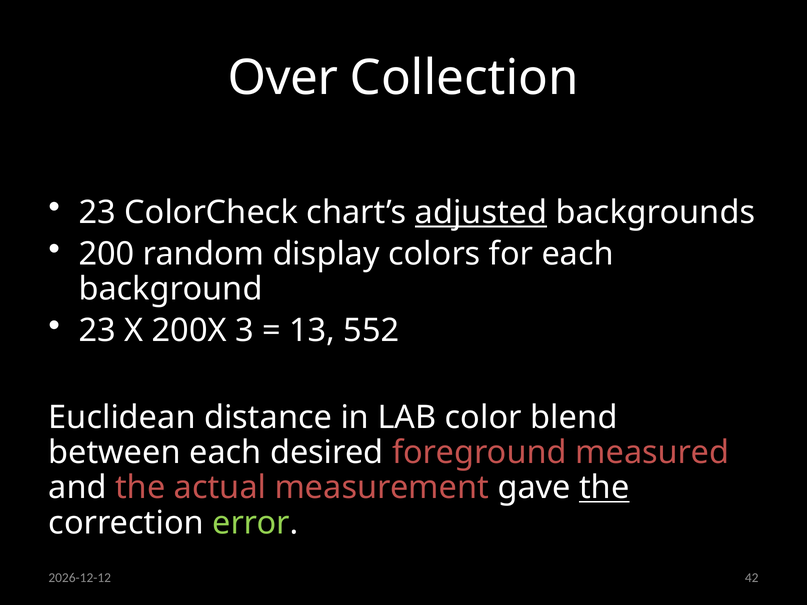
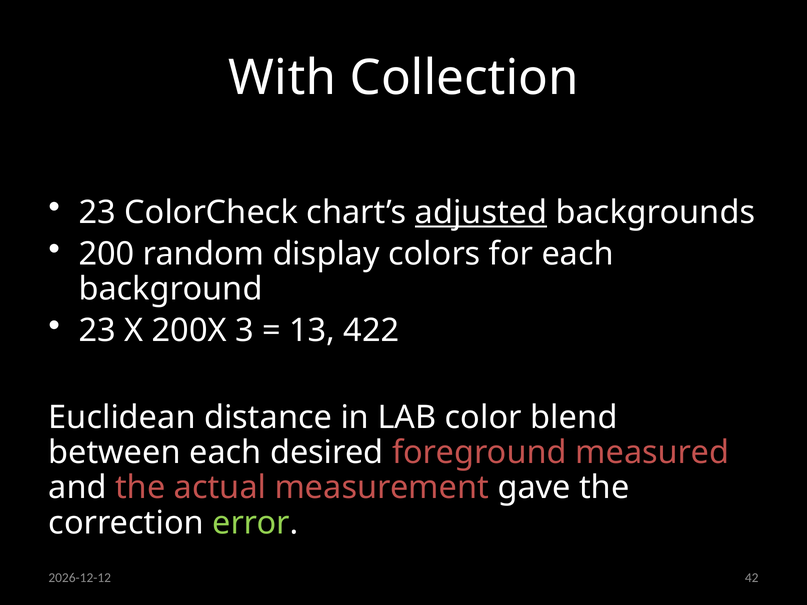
Over: Over -> With
552: 552 -> 422
the at (604, 488) underline: present -> none
